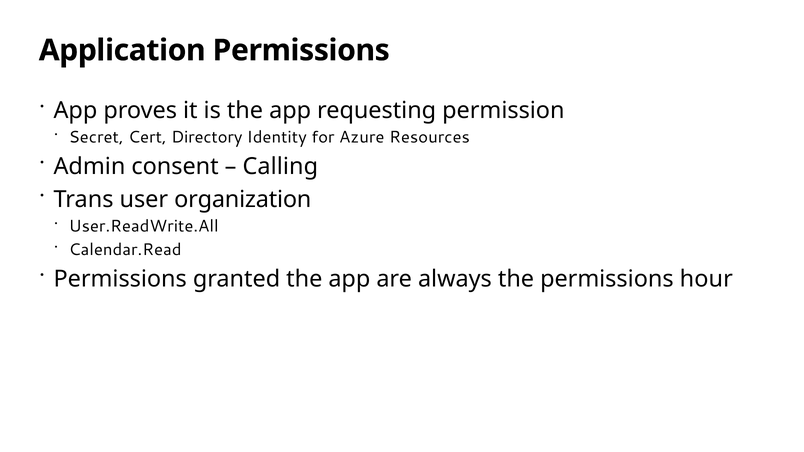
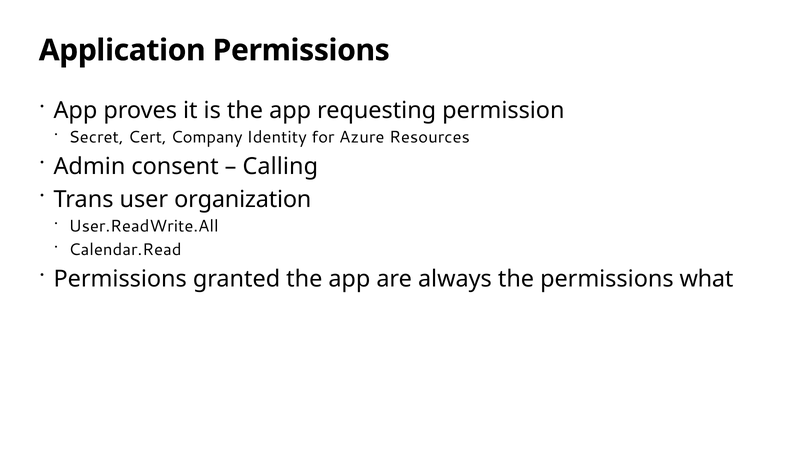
Directory: Directory -> Company
hour: hour -> what
